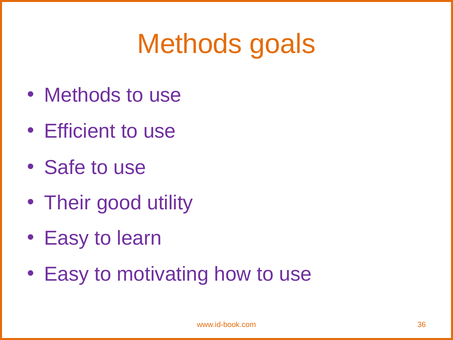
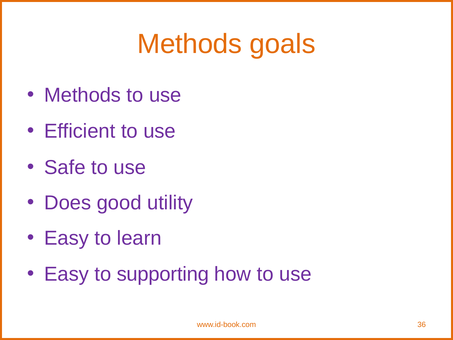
Their: Their -> Does
motivating: motivating -> supporting
